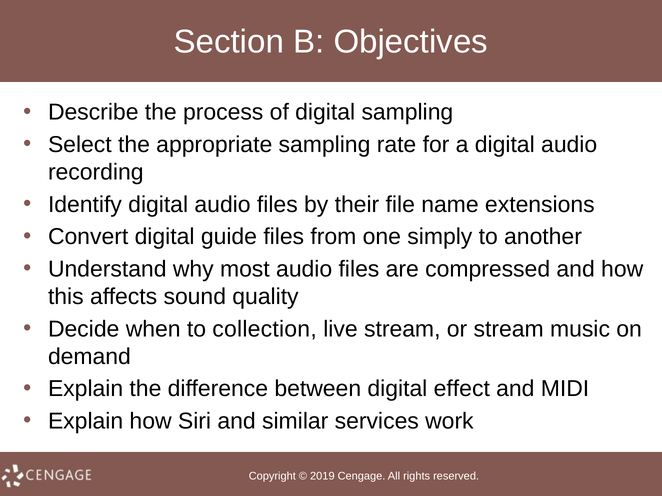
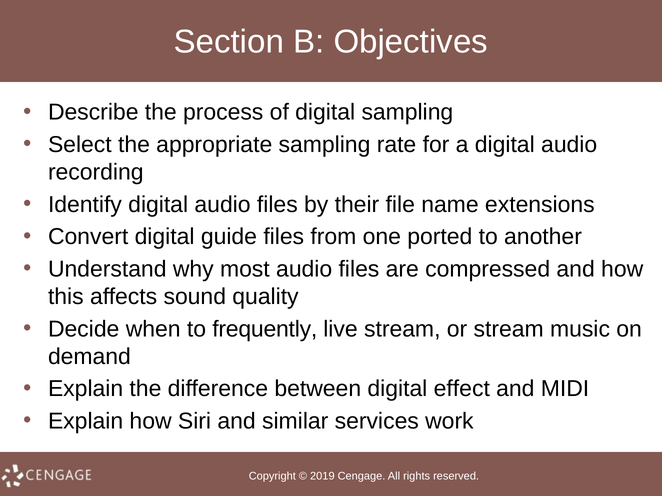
simply: simply -> ported
collection: collection -> frequently
